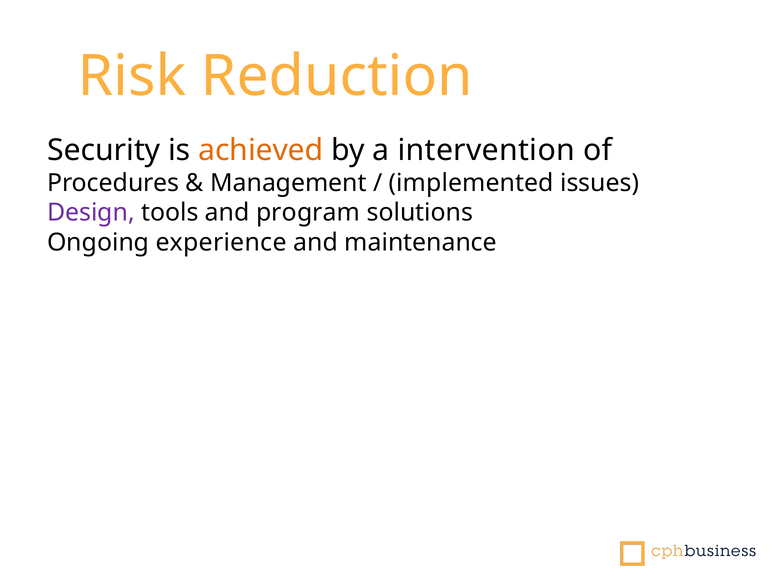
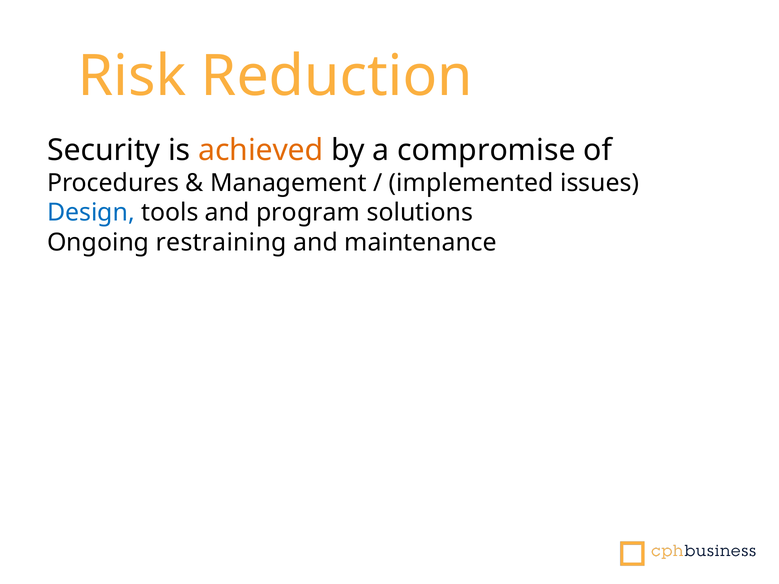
intervention: intervention -> compromise
Design colour: purple -> blue
experience: experience -> restraining
